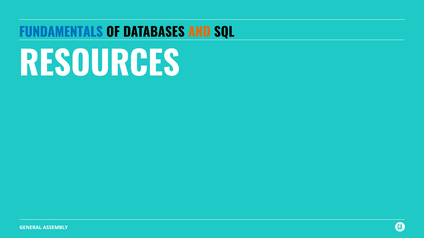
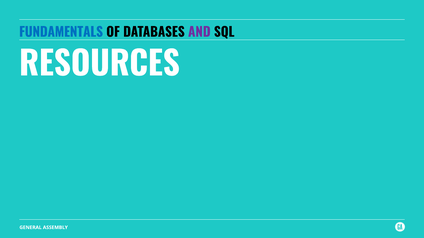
AND colour: orange -> purple
